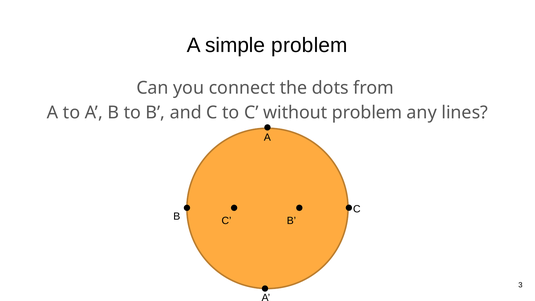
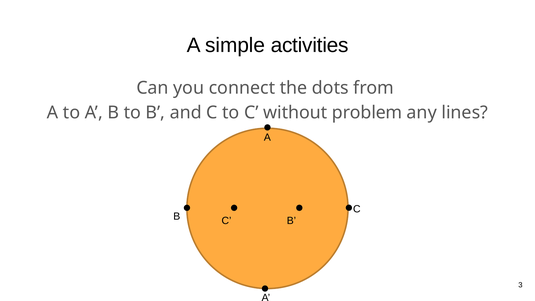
simple problem: problem -> activities
